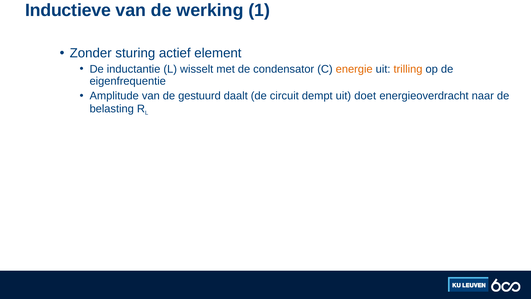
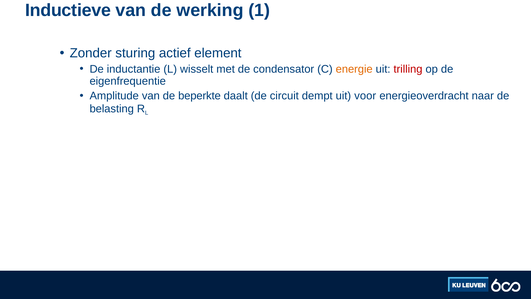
trilling colour: orange -> red
gestuurd: gestuurd -> beperkte
doet: doet -> voor
